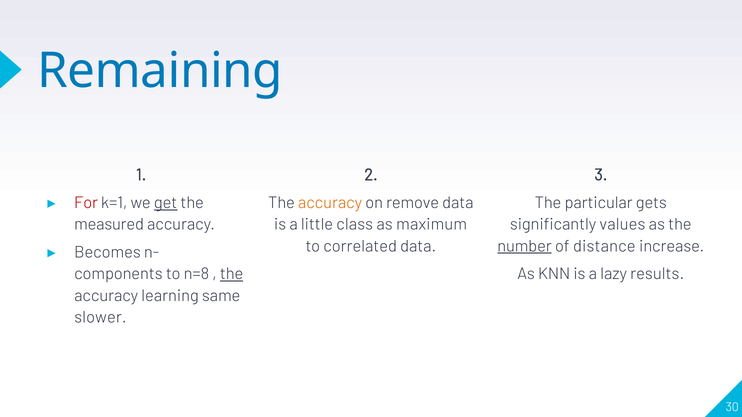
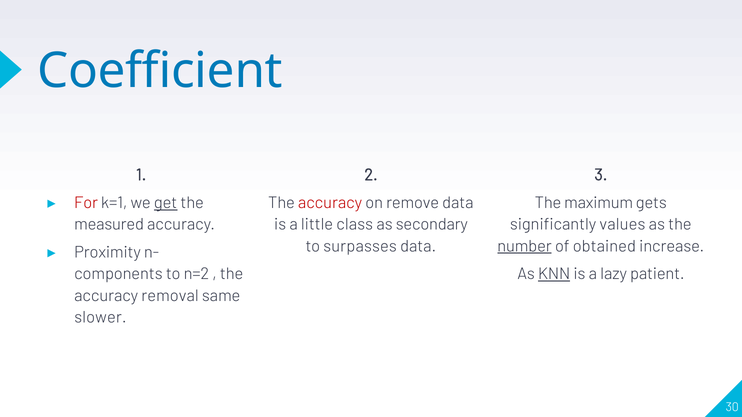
Remaining: Remaining -> Coefficient
accuracy at (330, 203) colour: orange -> red
particular: particular -> maximum
maximum: maximum -> secondary
correlated: correlated -> surpasses
distance: distance -> obtained
Becomes: Becomes -> Proximity
n=8: n=8 -> n=2
the at (232, 274) underline: present -> none
KNN underline: none -> present
results: results -> patient
learning: learning -> removal
